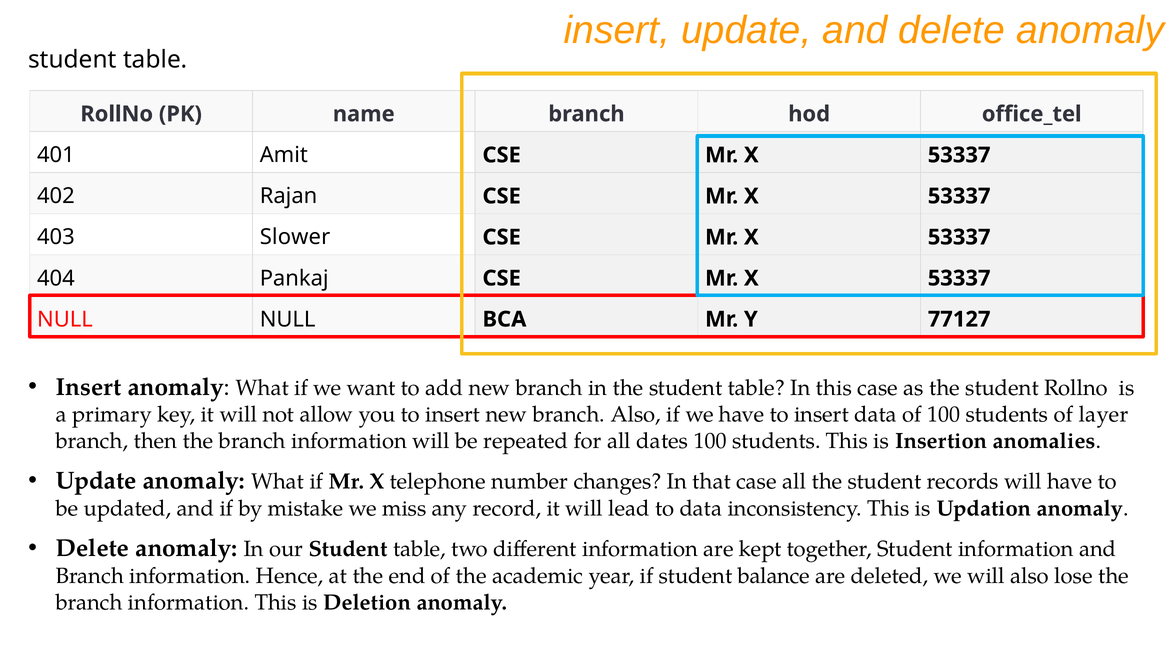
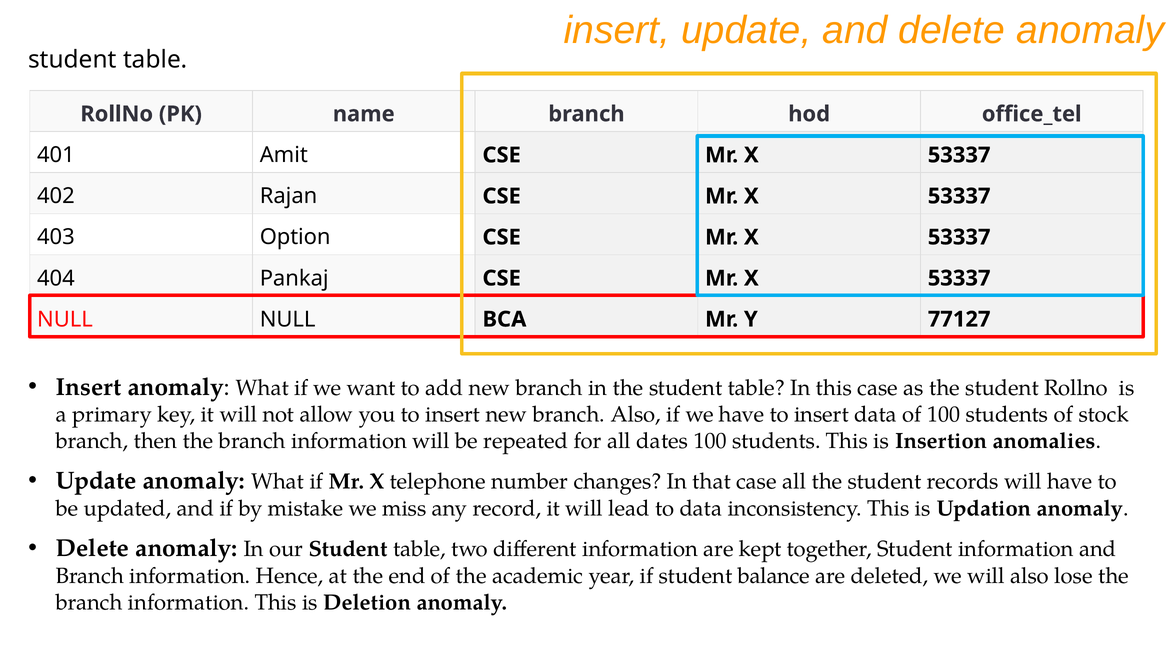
Slower: Slower -> Option
layer: layer -> stock
